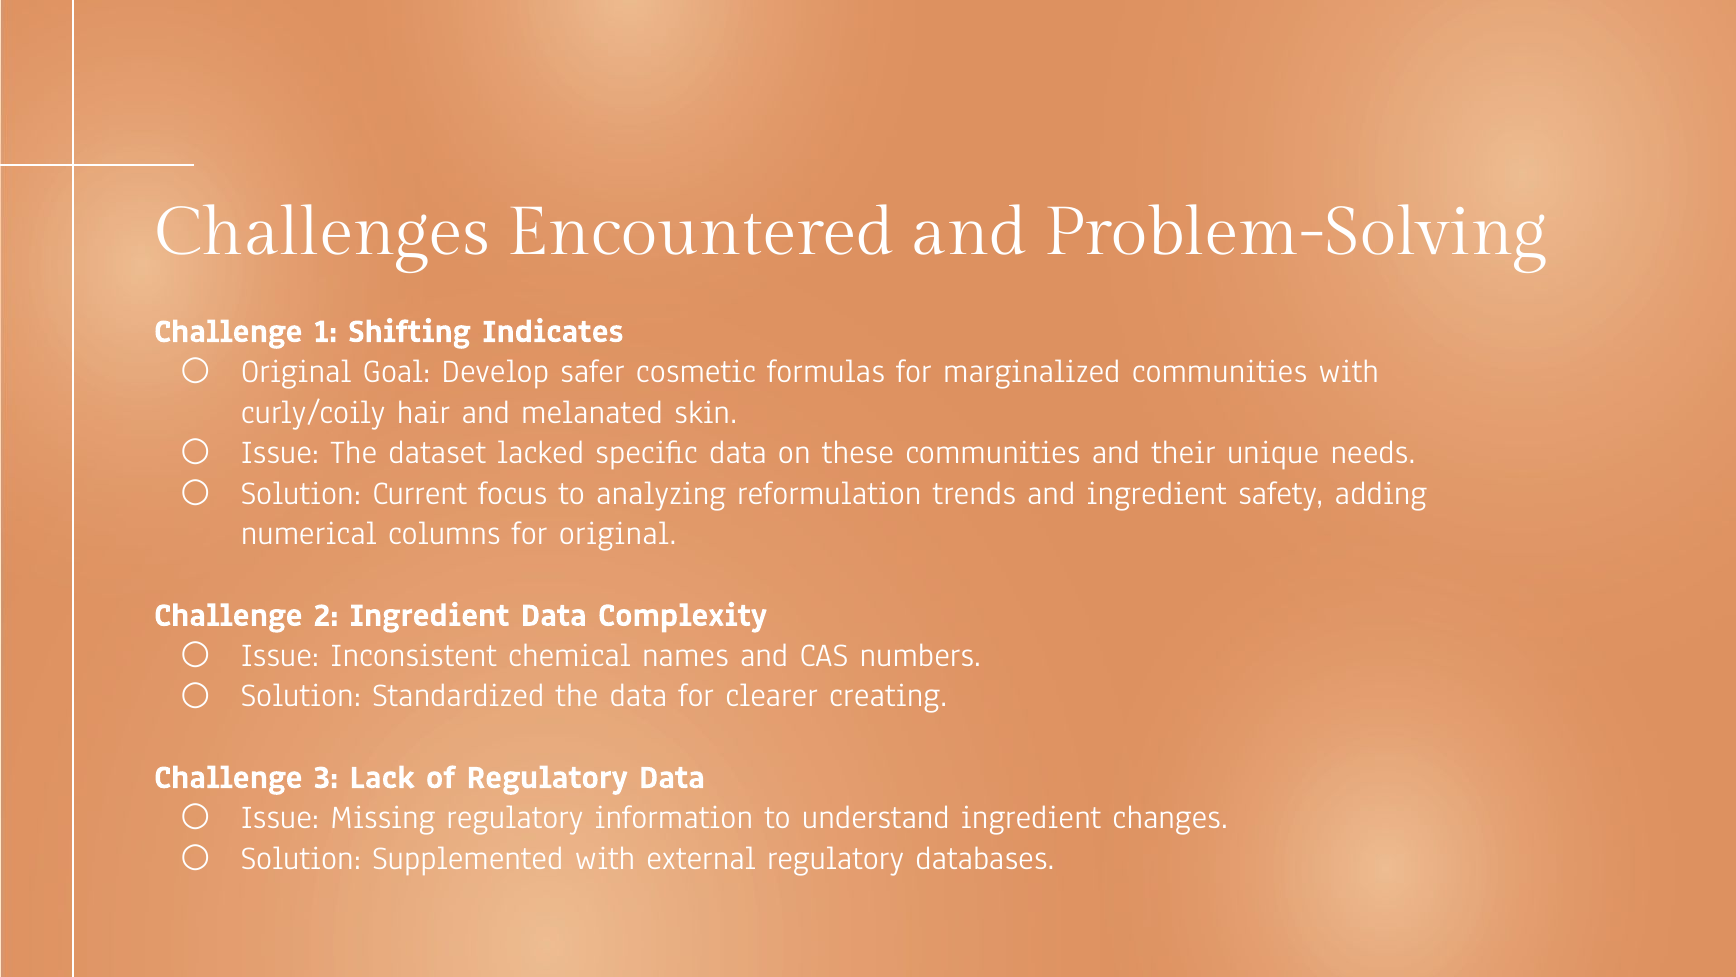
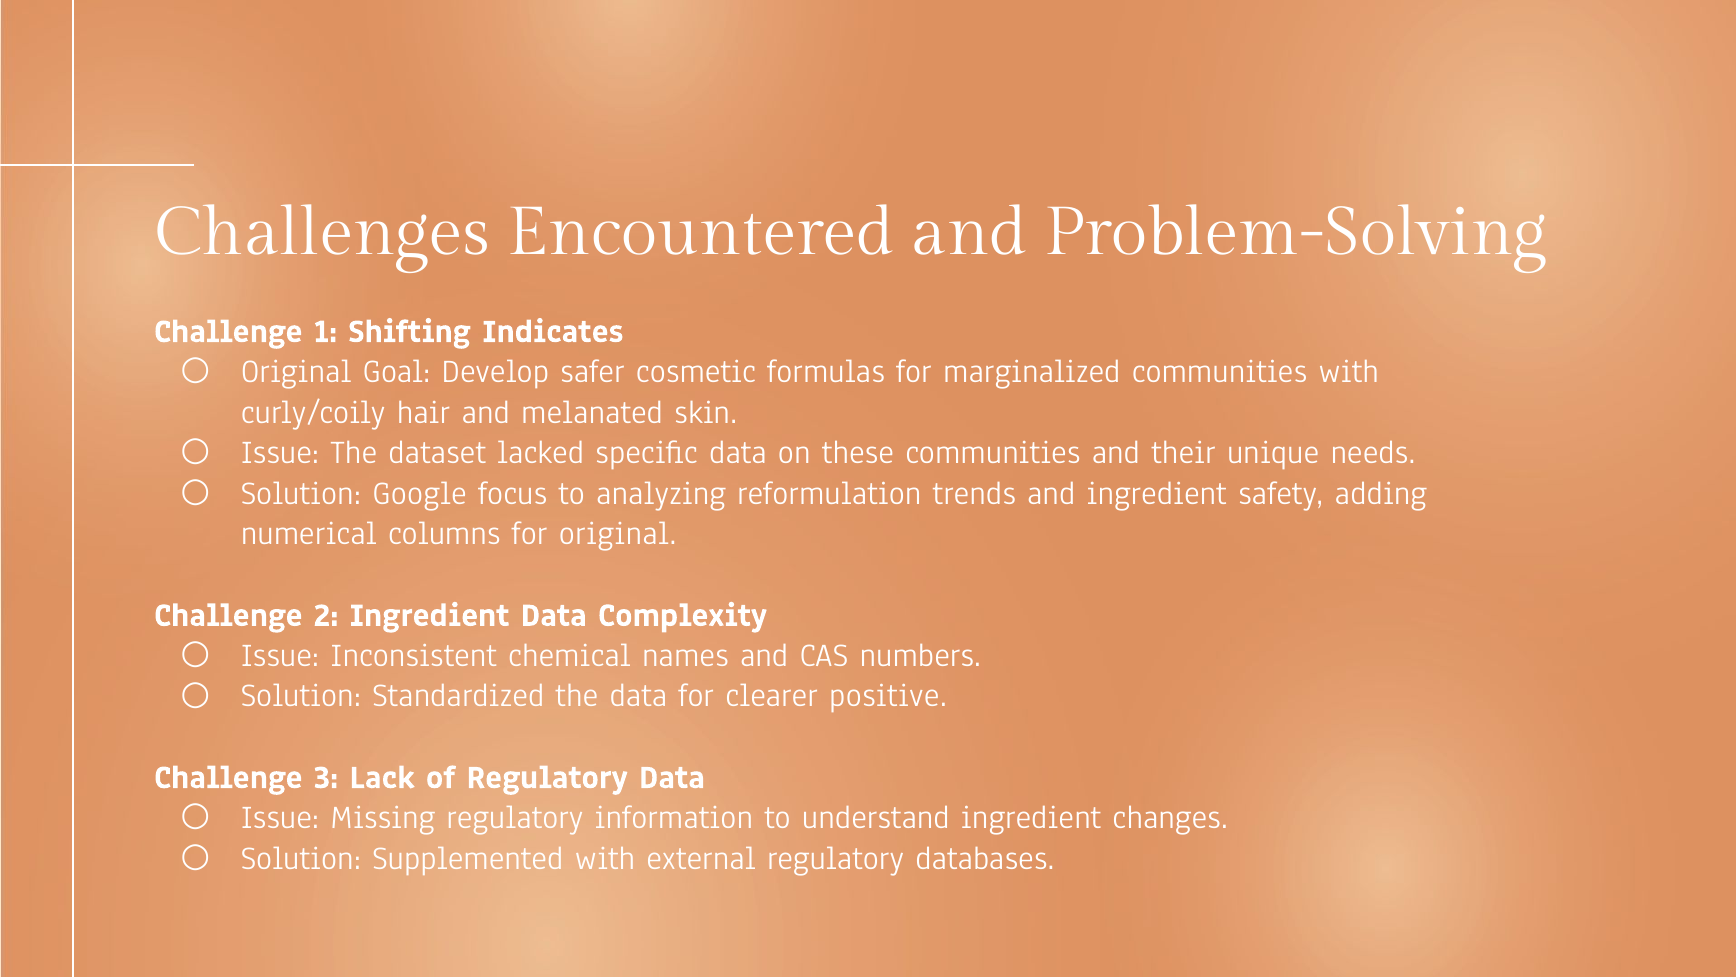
Current: Current -> Google
creating: creating -> positive
